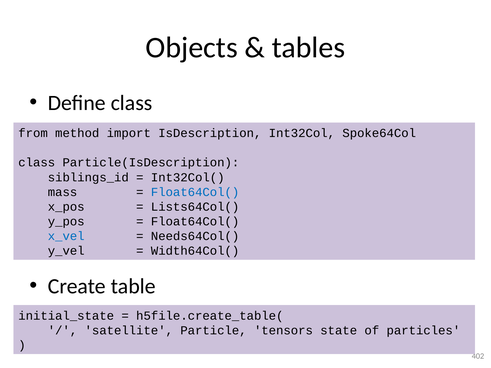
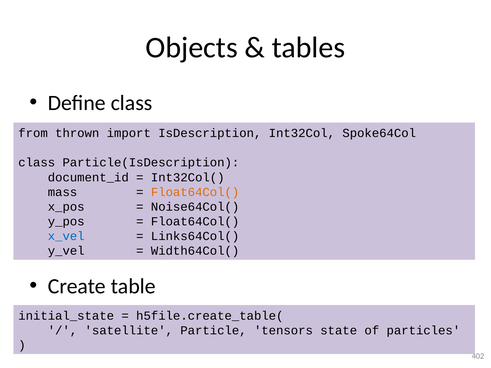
method: method -> thrown
siblings_id: siblings_id -> document_id
Float64Col( at (195, 192) colour: blue -> orange
Lists64Col(: Lists64Col( -> Noise64Col(
Needs64Col(: Needs64Col( -> Links64Col(
